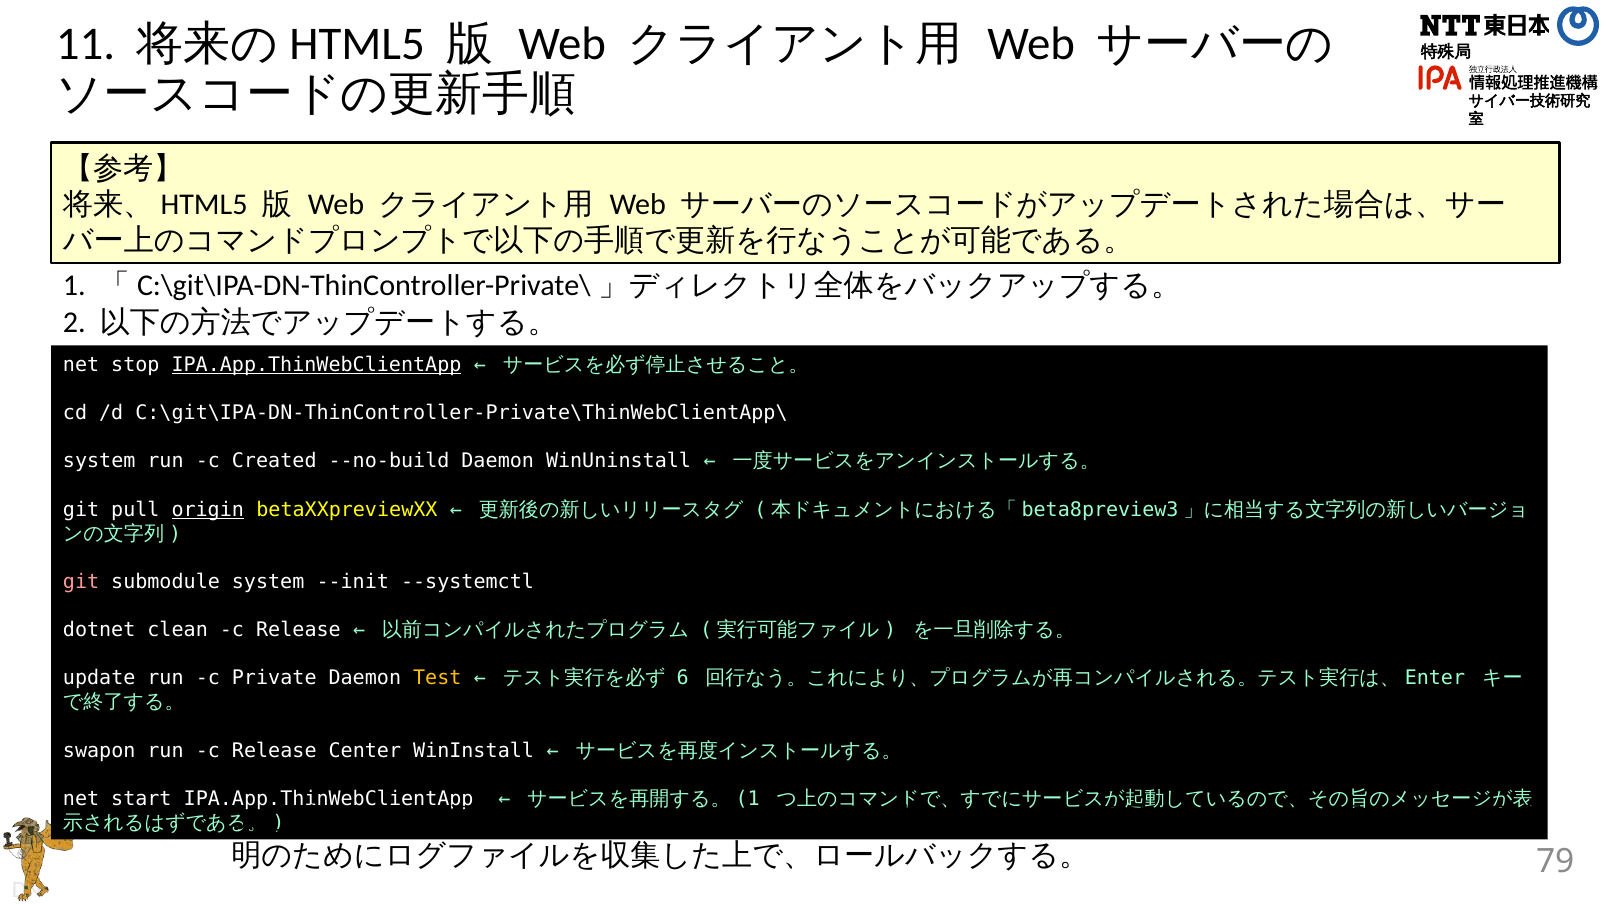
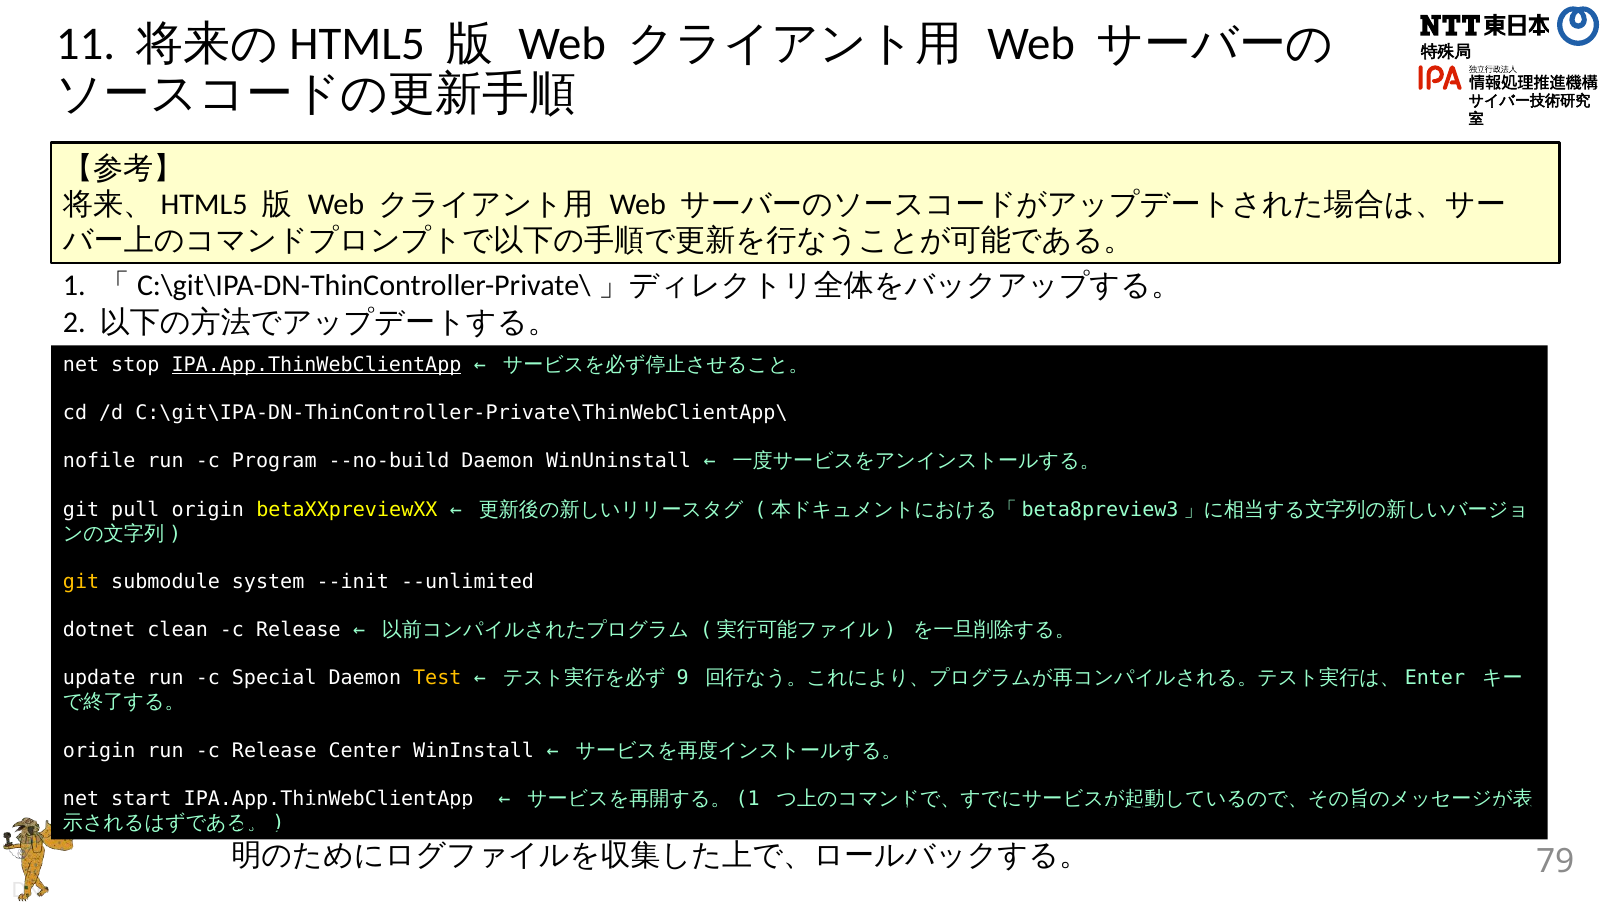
system at (99, 461): system -> nofile
Created: Created -> Program
origin at (208, 509) underline: present -> none
git at (81, 582) colour: pink -> yellow
--systemctl: --systemctl -> --unlimited
Private: Private -> Special
6: 6 -> 9
swapon at (99, 750): swapon -> origin
